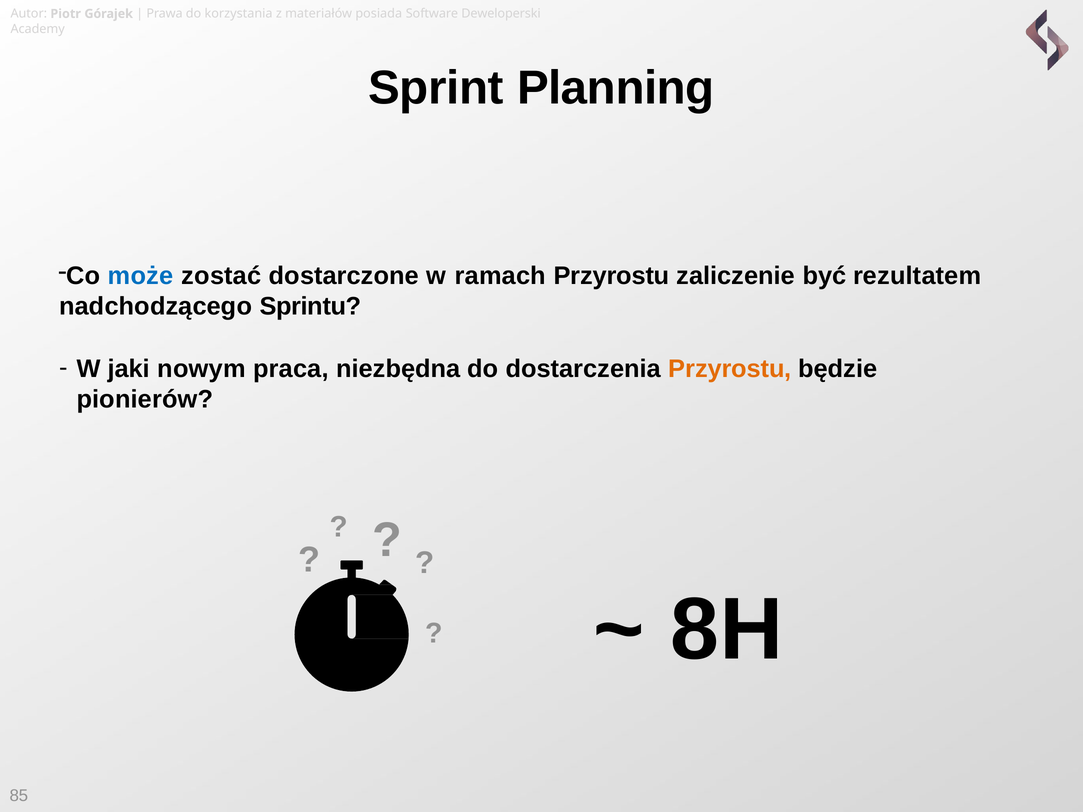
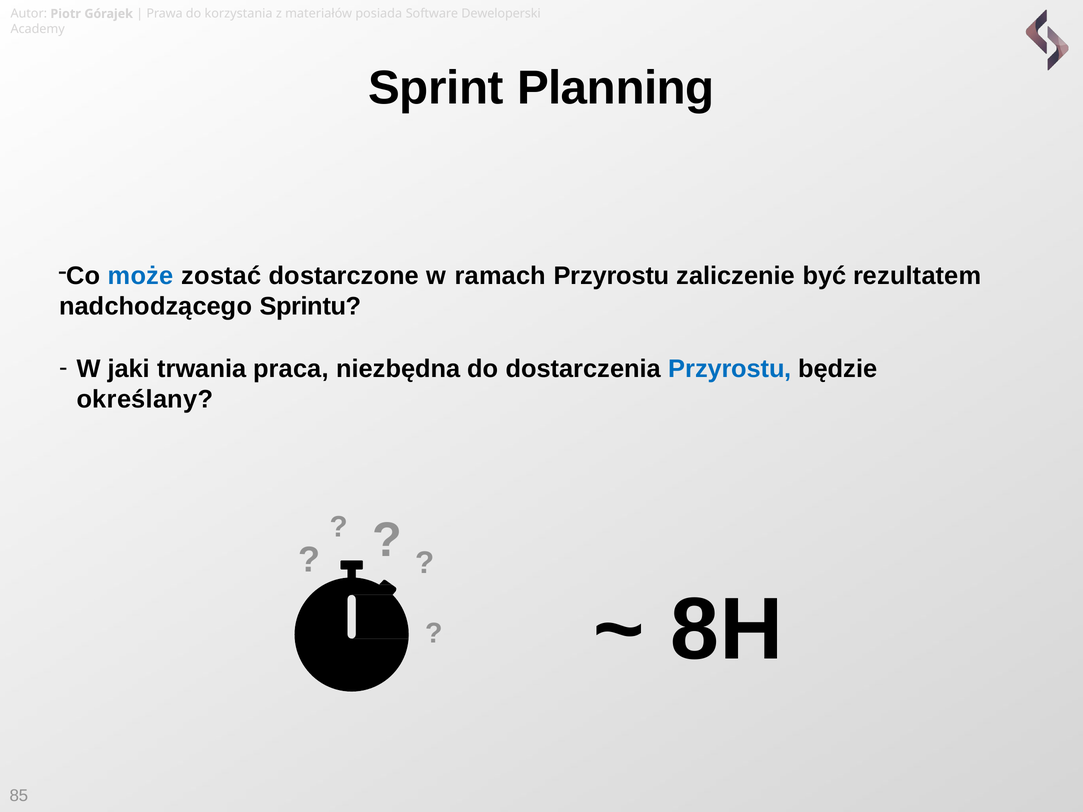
nowym: nowym -> trwania
Przyrostu at (730, 369) colour: orange -> blue
pionierów: pionierów -> określany
